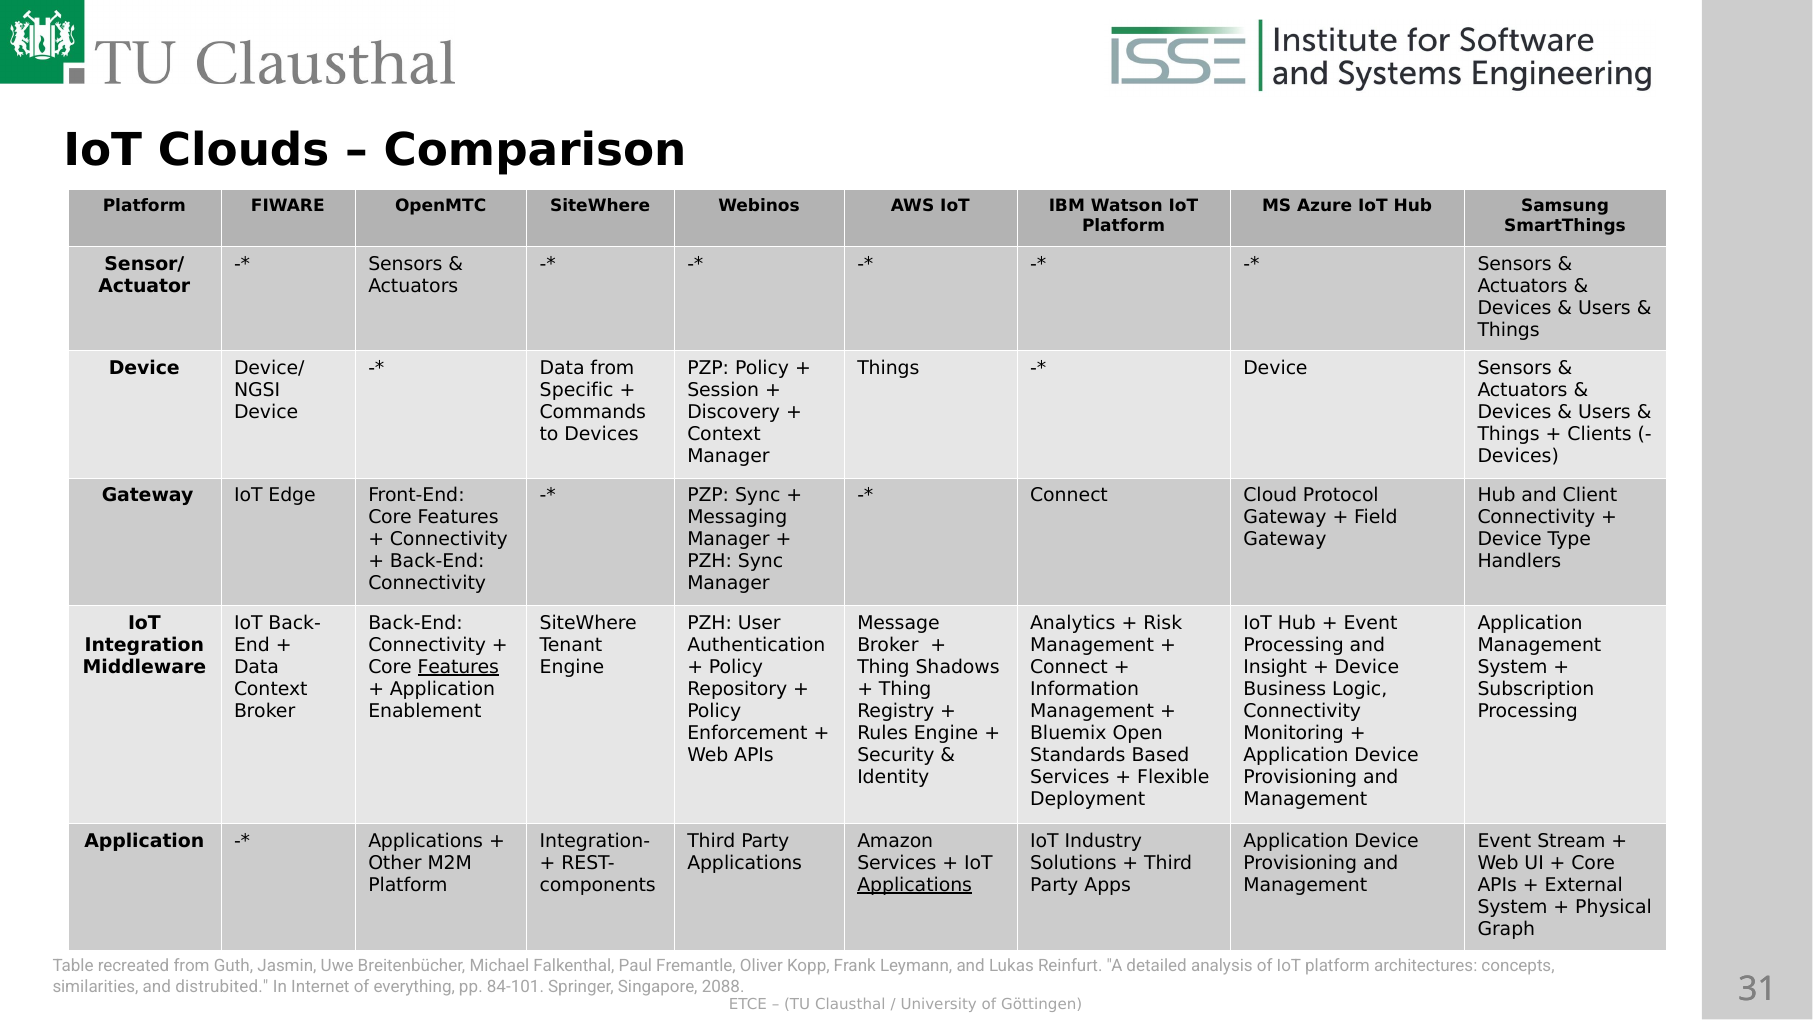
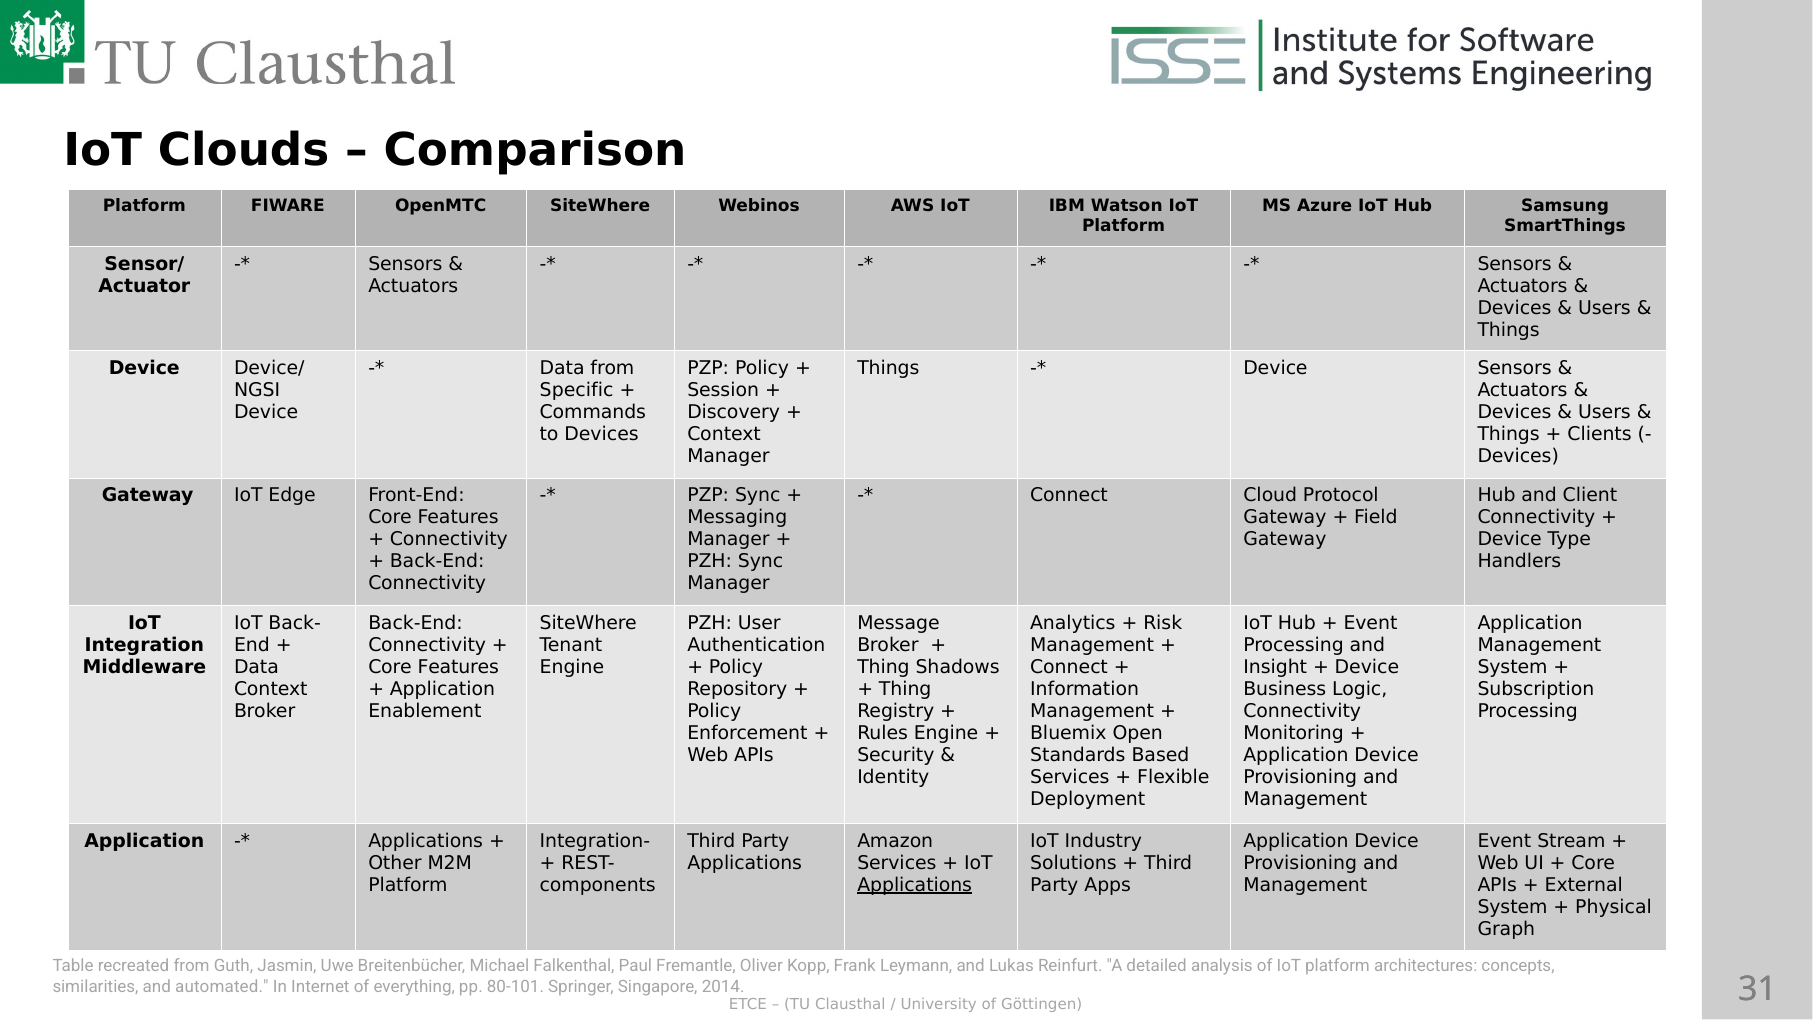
Features at (458, 667) underline: present -> none
distrubited: distrubited -> automated
84-101: 84-101 -> 80-101
2088: 2088 -> 2014
